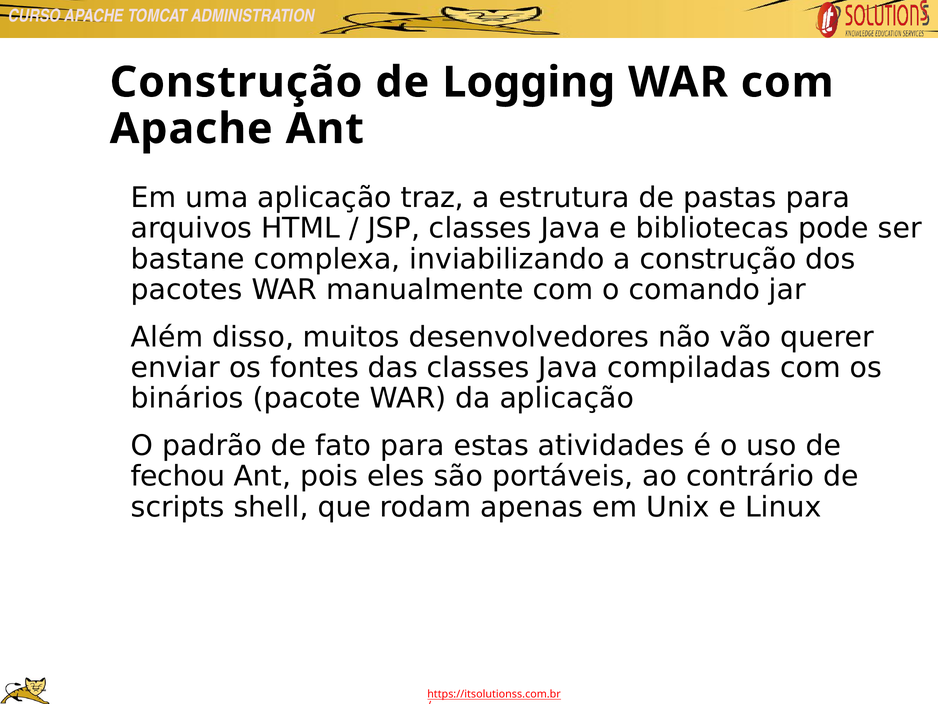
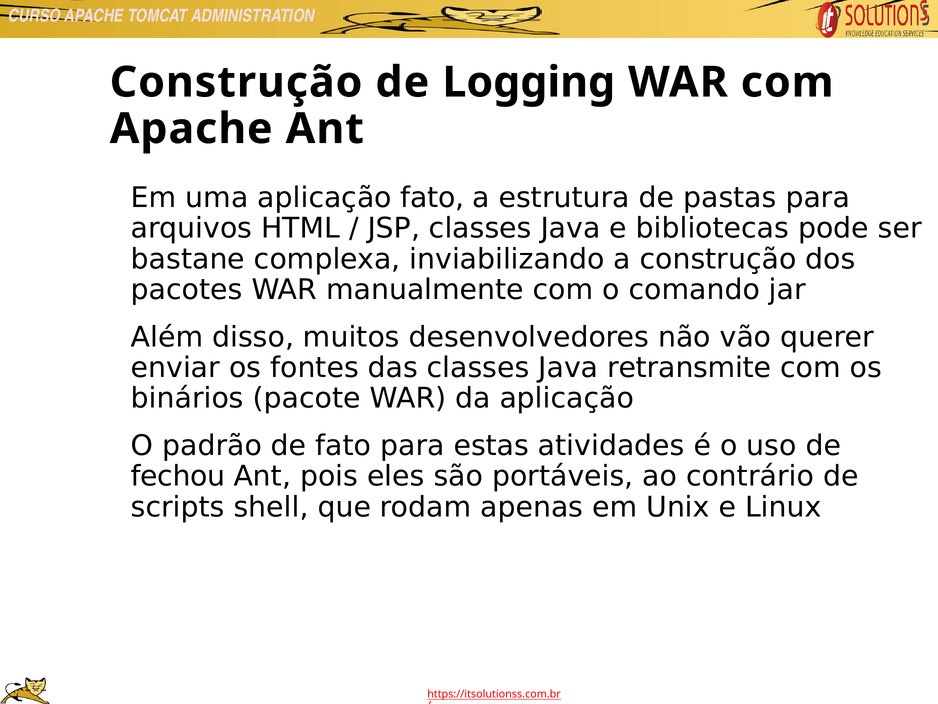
aplicação traz: traz -> fato
compiladas: compiladas -> retransmite
